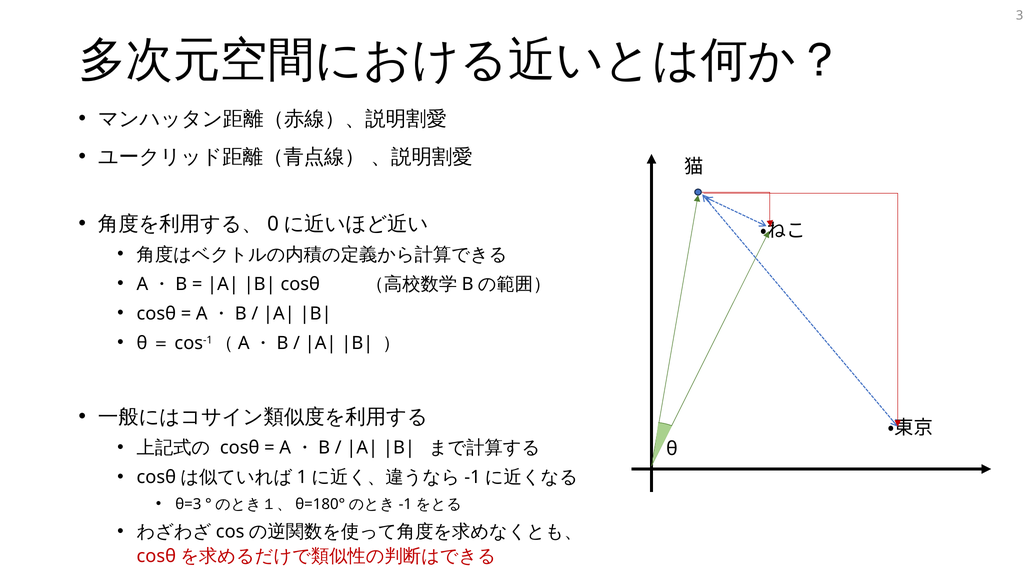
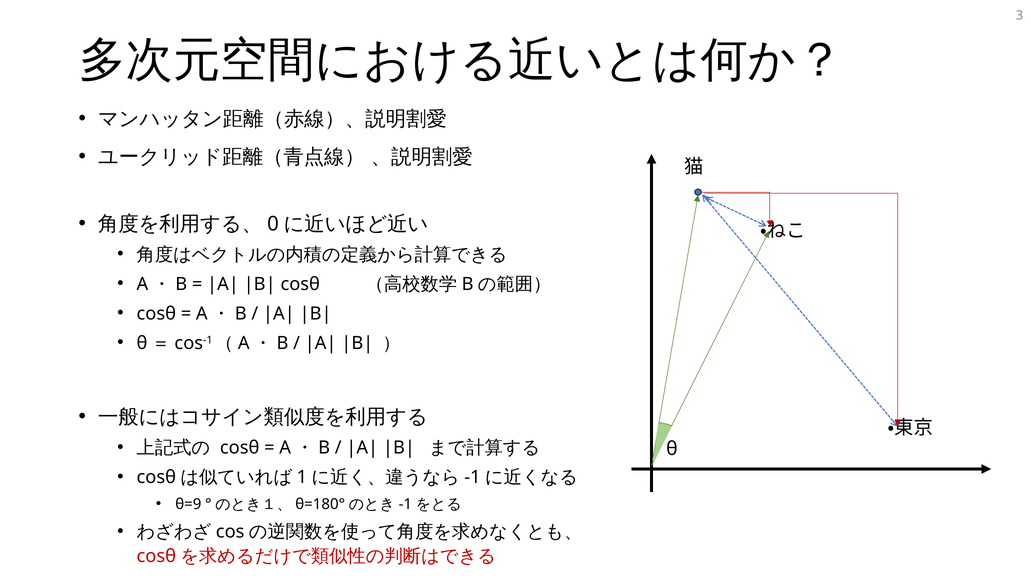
θ=3: θ=3 -> θ=9
